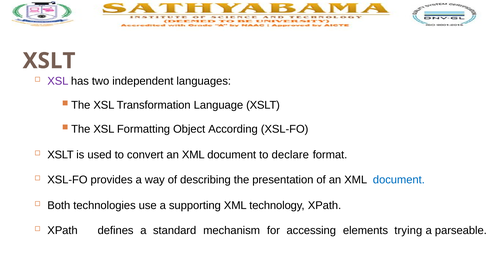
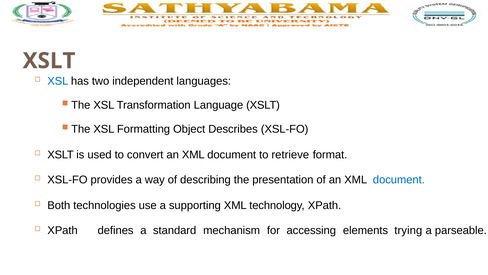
XSL at (58, 81) colour: purple -> blue
According: According -> Describes
declare: declare -> retrieve
